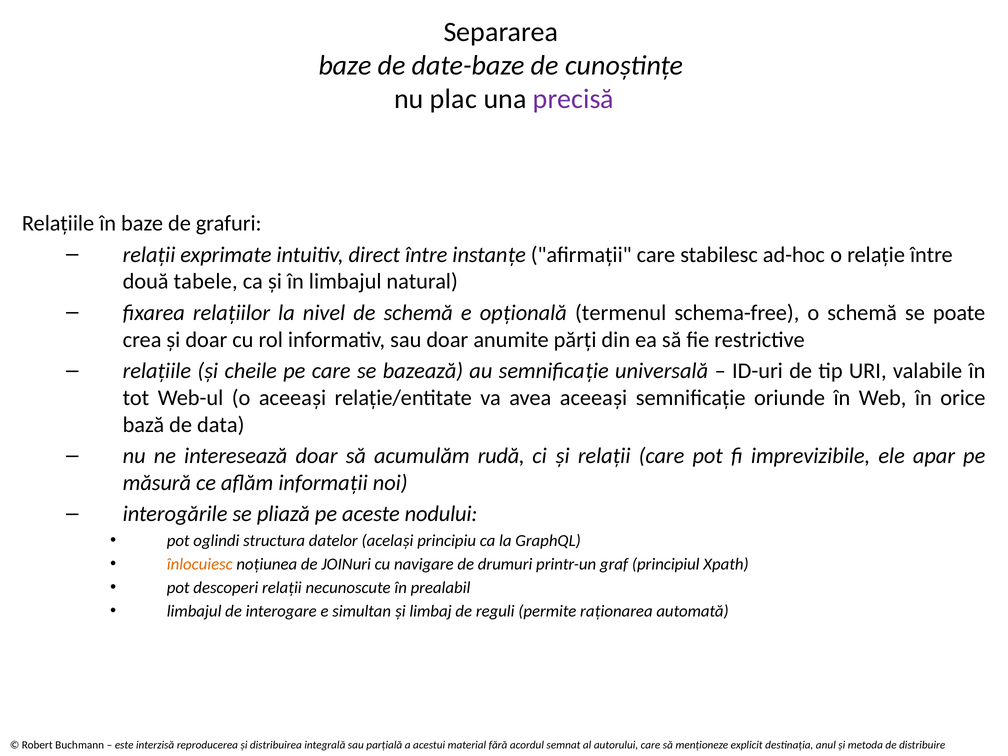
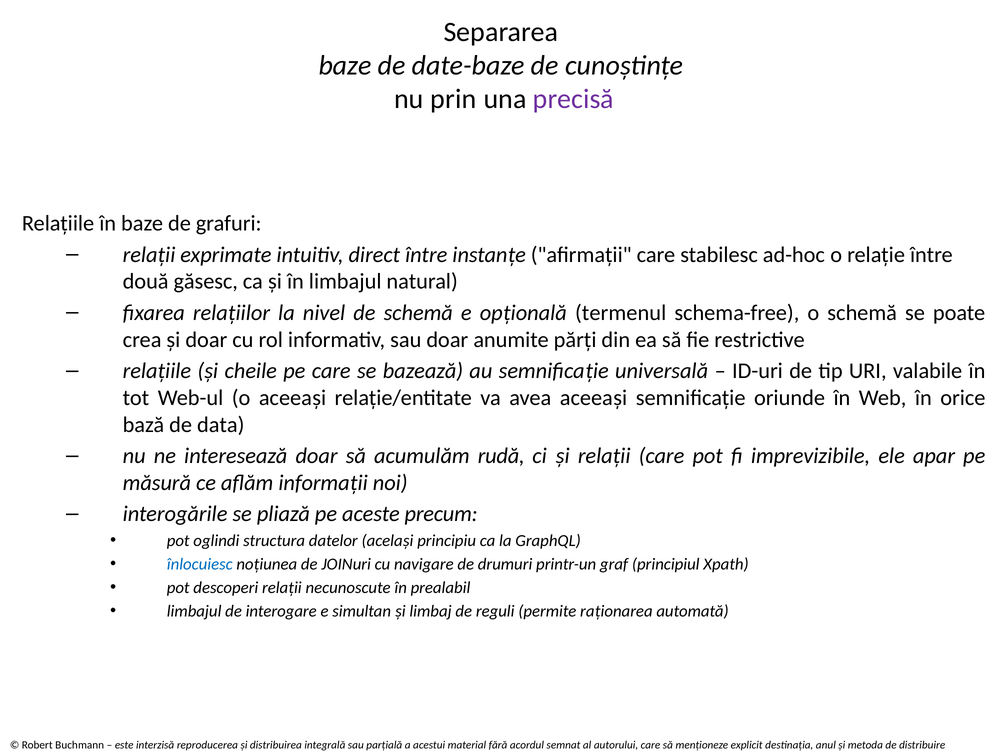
plac: plac -> prin
tabele: tabele -> găsesc
nodului: nodului -> precum
înlocuiesc colour: orange -> blue
